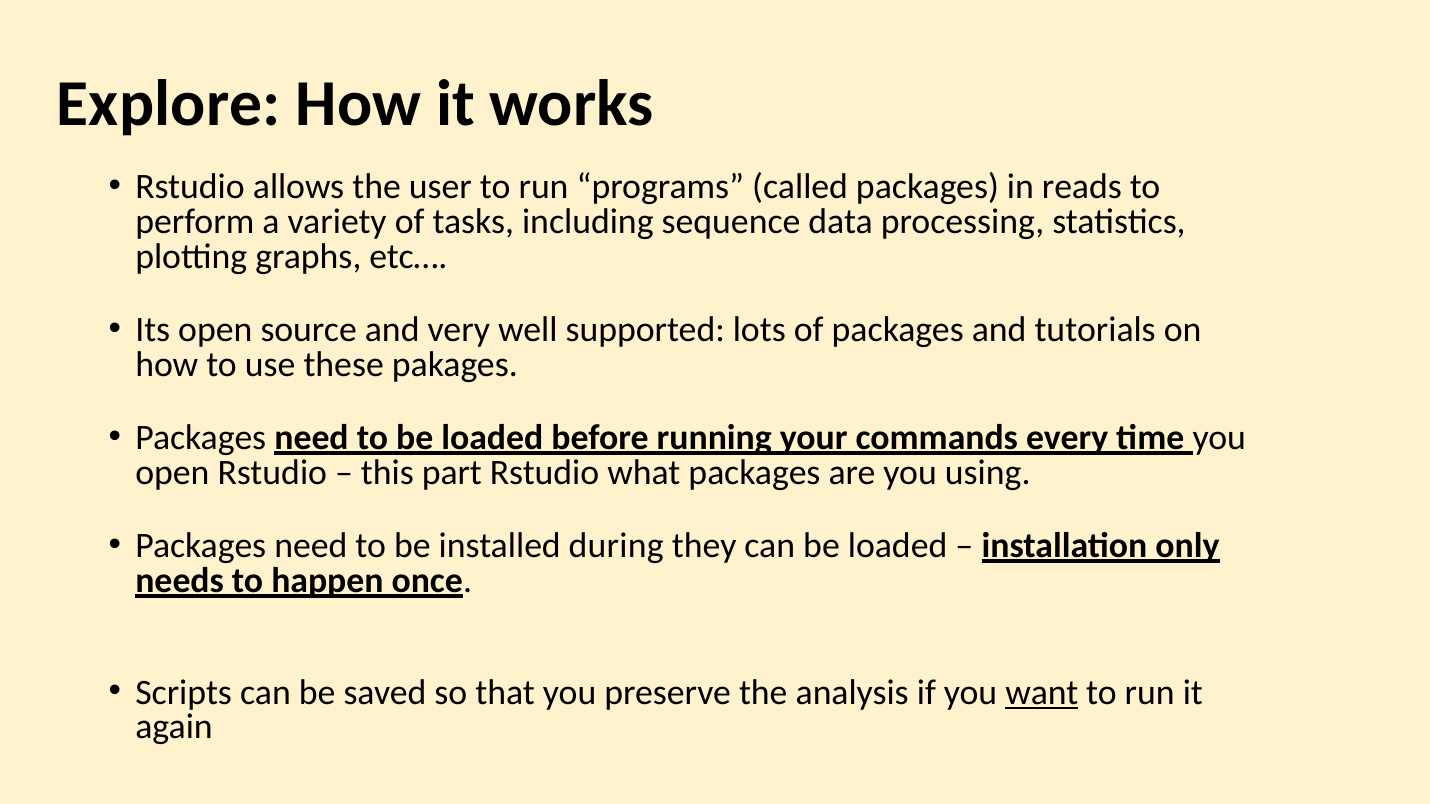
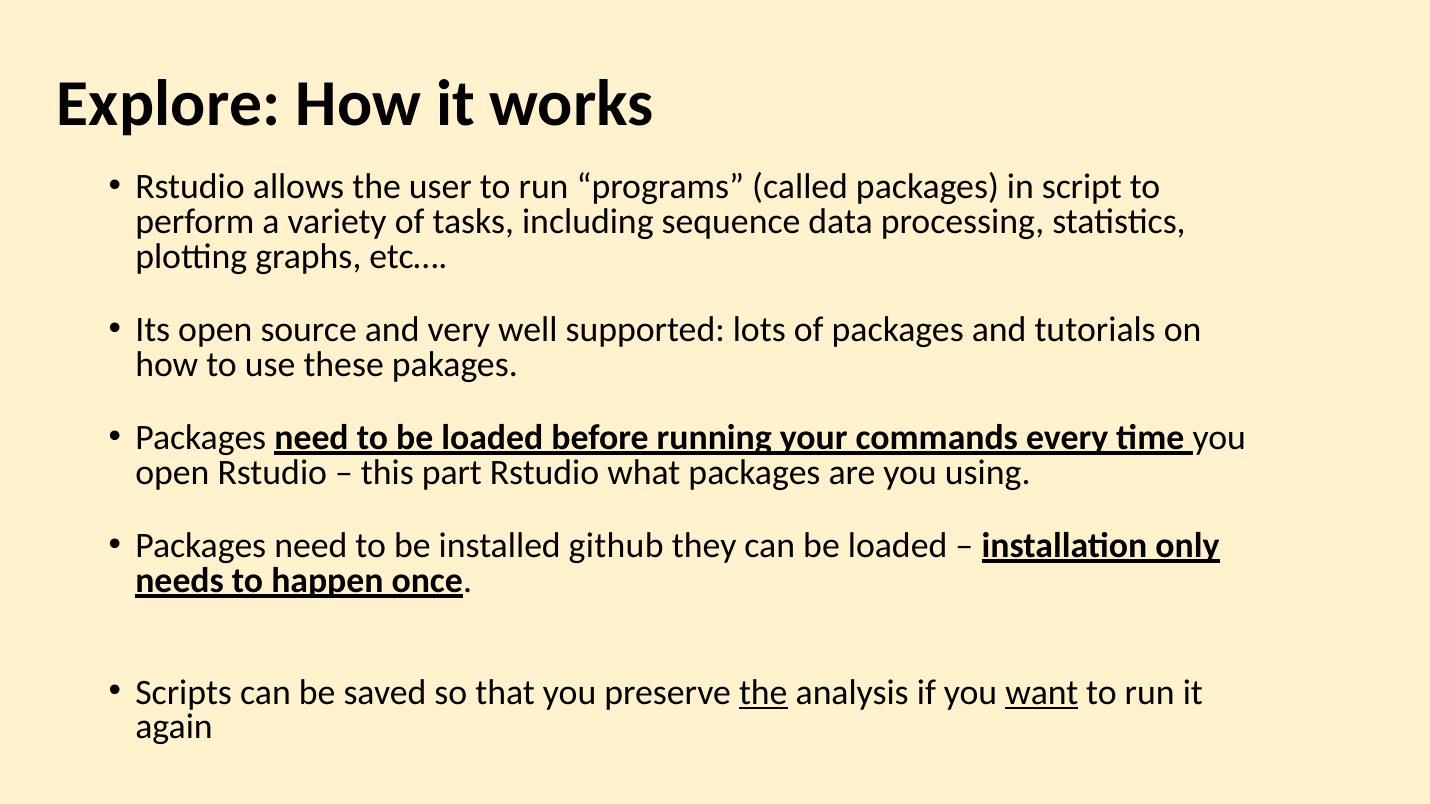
reads: reads -> script
during: during -> github
the at (763, 693) underline: none -> present
